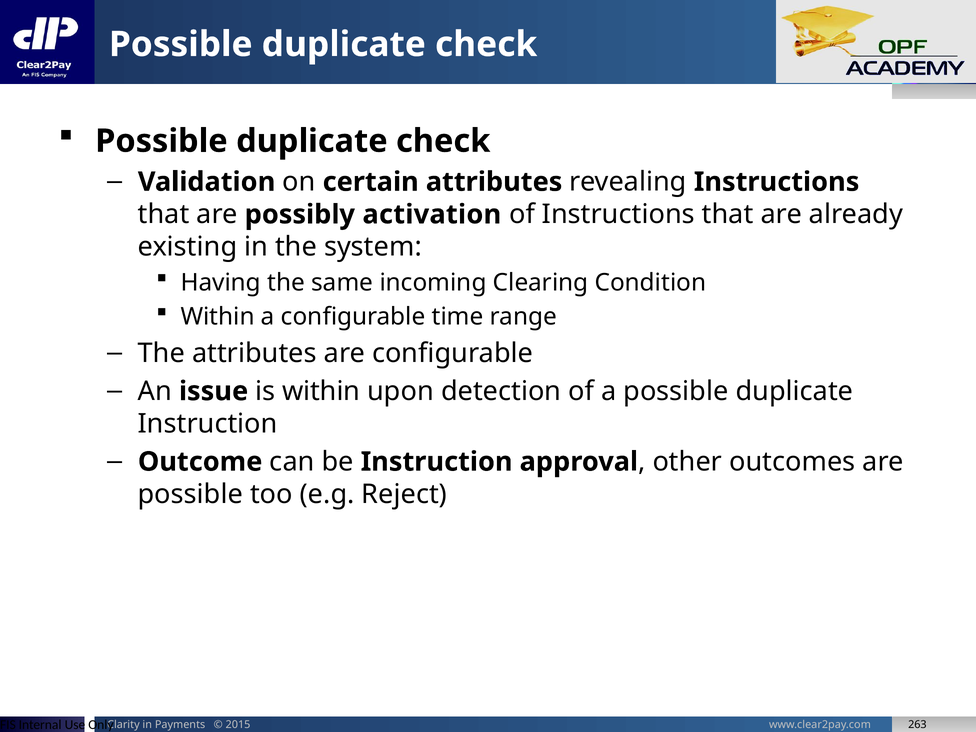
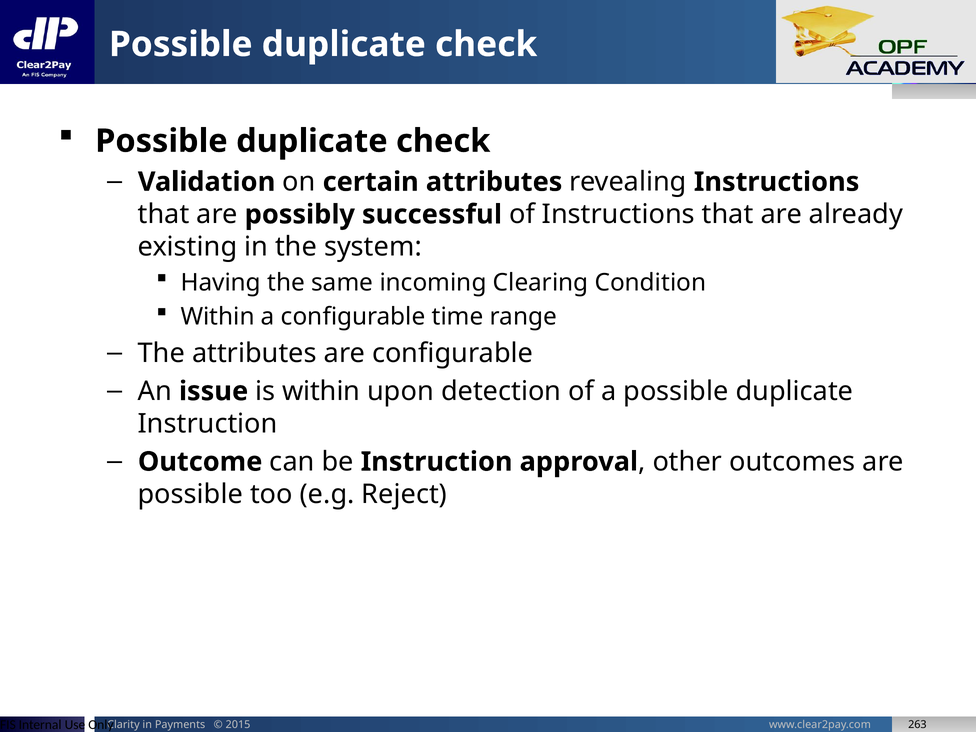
activation: activation -> successful
